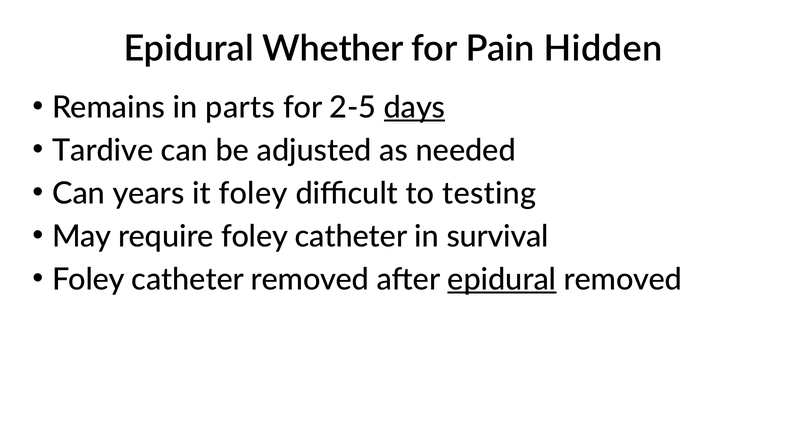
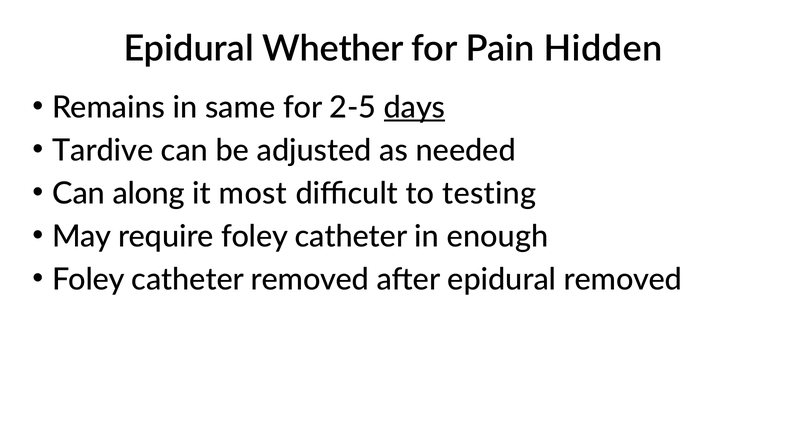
parts: parts -> same
years: years -> along
it foley: foley -> most
survival: survival -> enough
epidural at (502, 279) underline: present -> none
